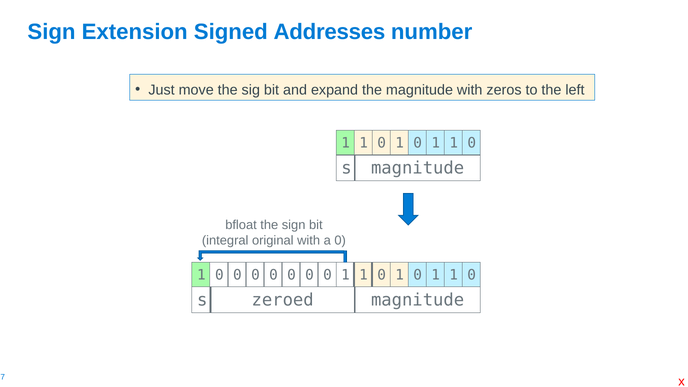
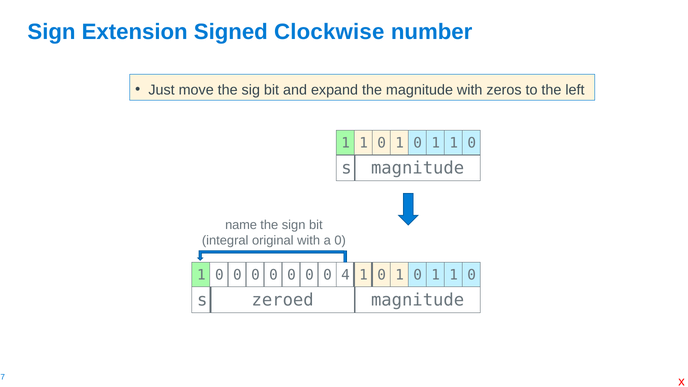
Addresses: Addresses -> Clockwise
bfloat: bfloat -> name
0 0 1: 1 -> 4
